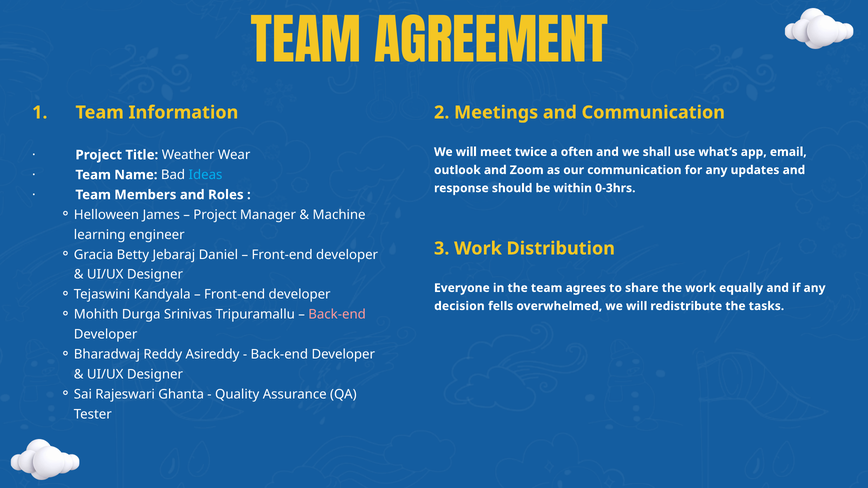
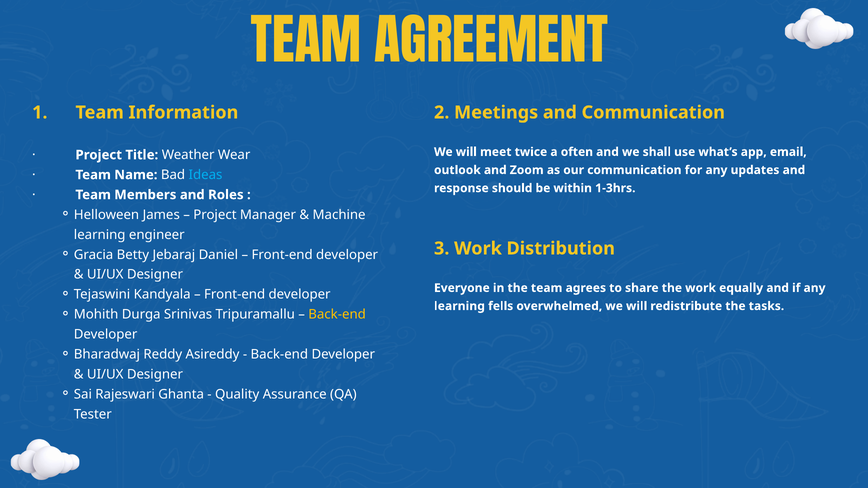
0-3hrs: 0-3hrs -> 1-3hrs
decision at (459, 306): decision -> learning
Back-end at (337, 315) colour: pink -> yellow
